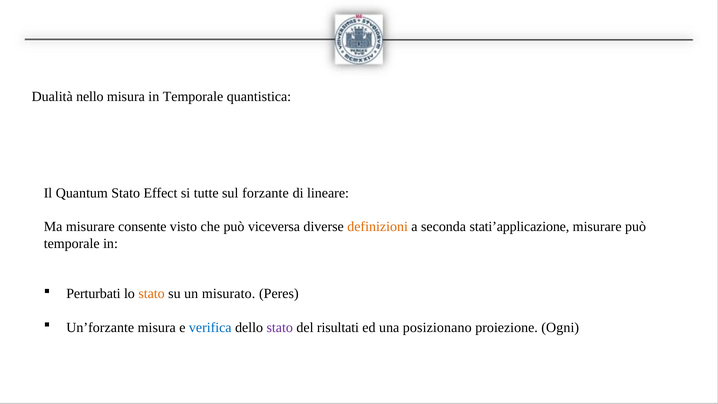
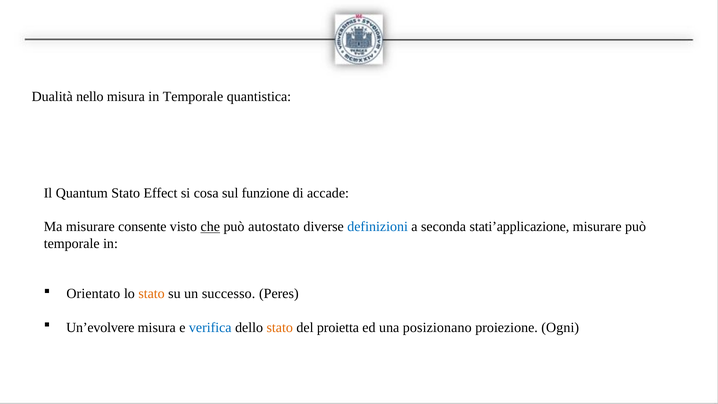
tutte: tutte -> cosa
forzante: forzante -> funzione
lineare: lineare -> accade
che underline: none -> present
viceversa: viceversa -> autostato
definizioni colour: orange -> blue
Perturbati: Perturbati -> Orientato
misurato: misurato -> successo
Un’forzante: Un’forzante -> Un’evolvere
stato at (280, 327) colour: purple -> orange
risultati: risultati -> proietta
